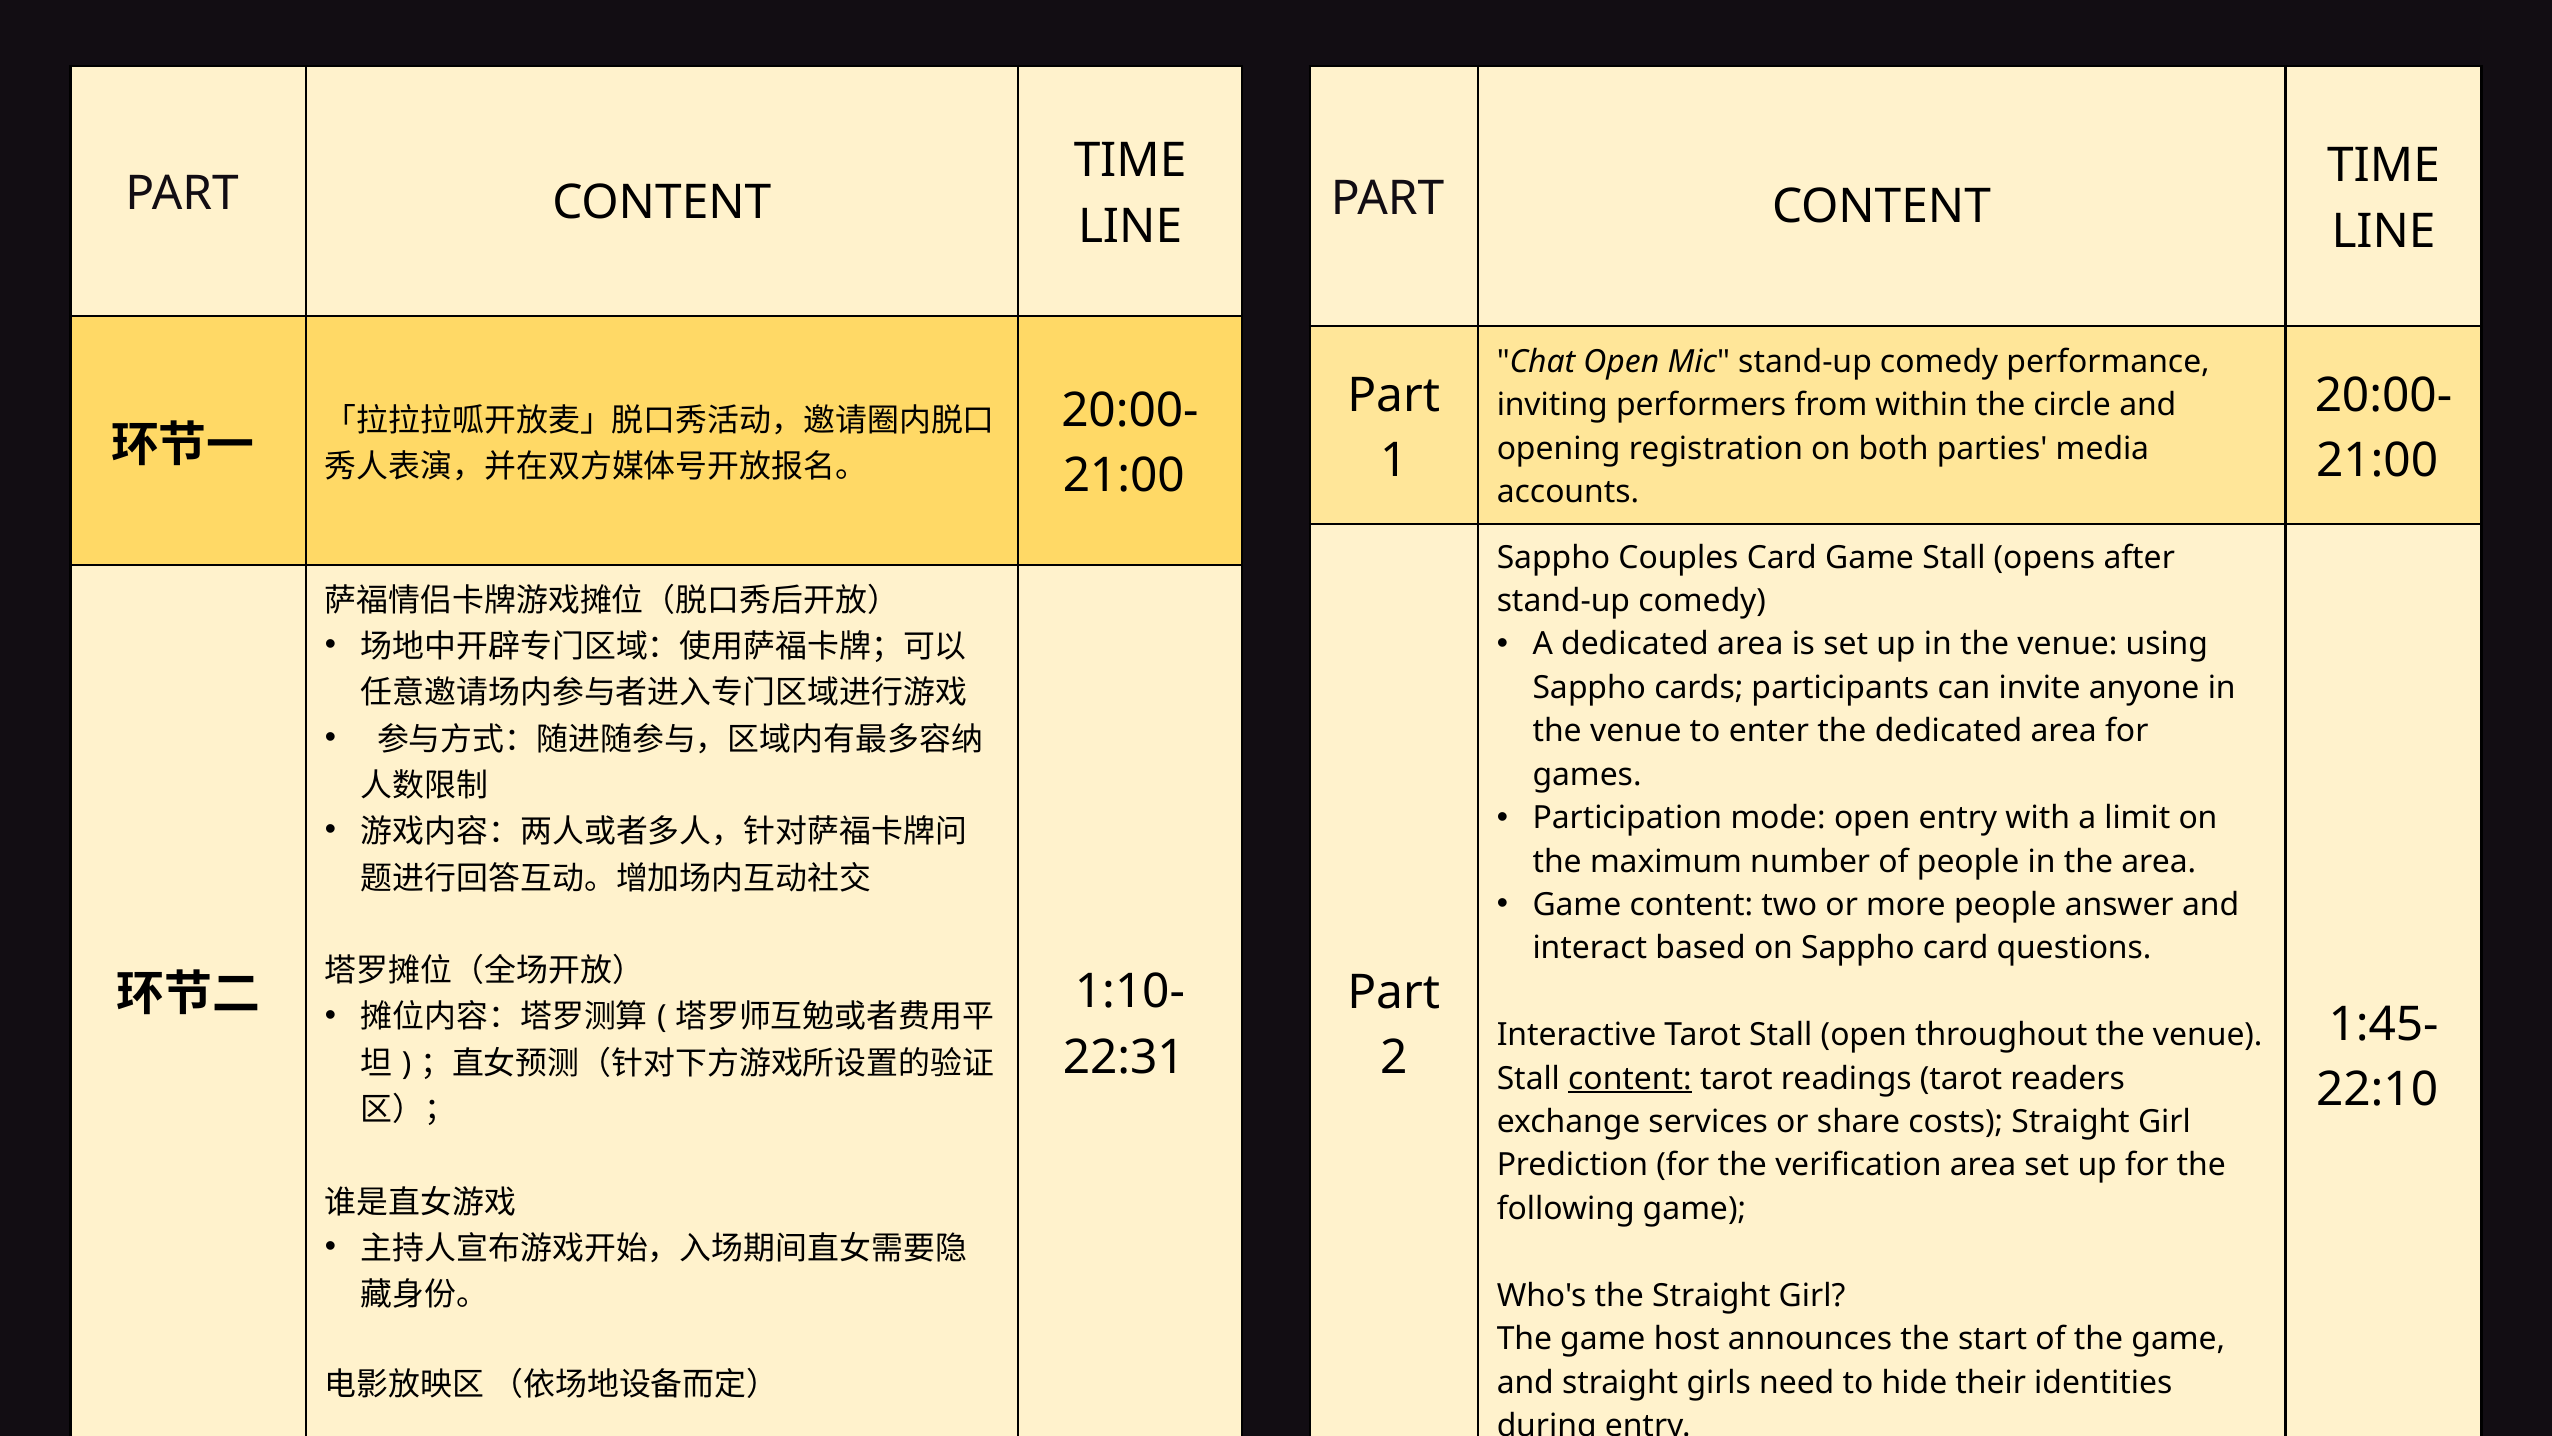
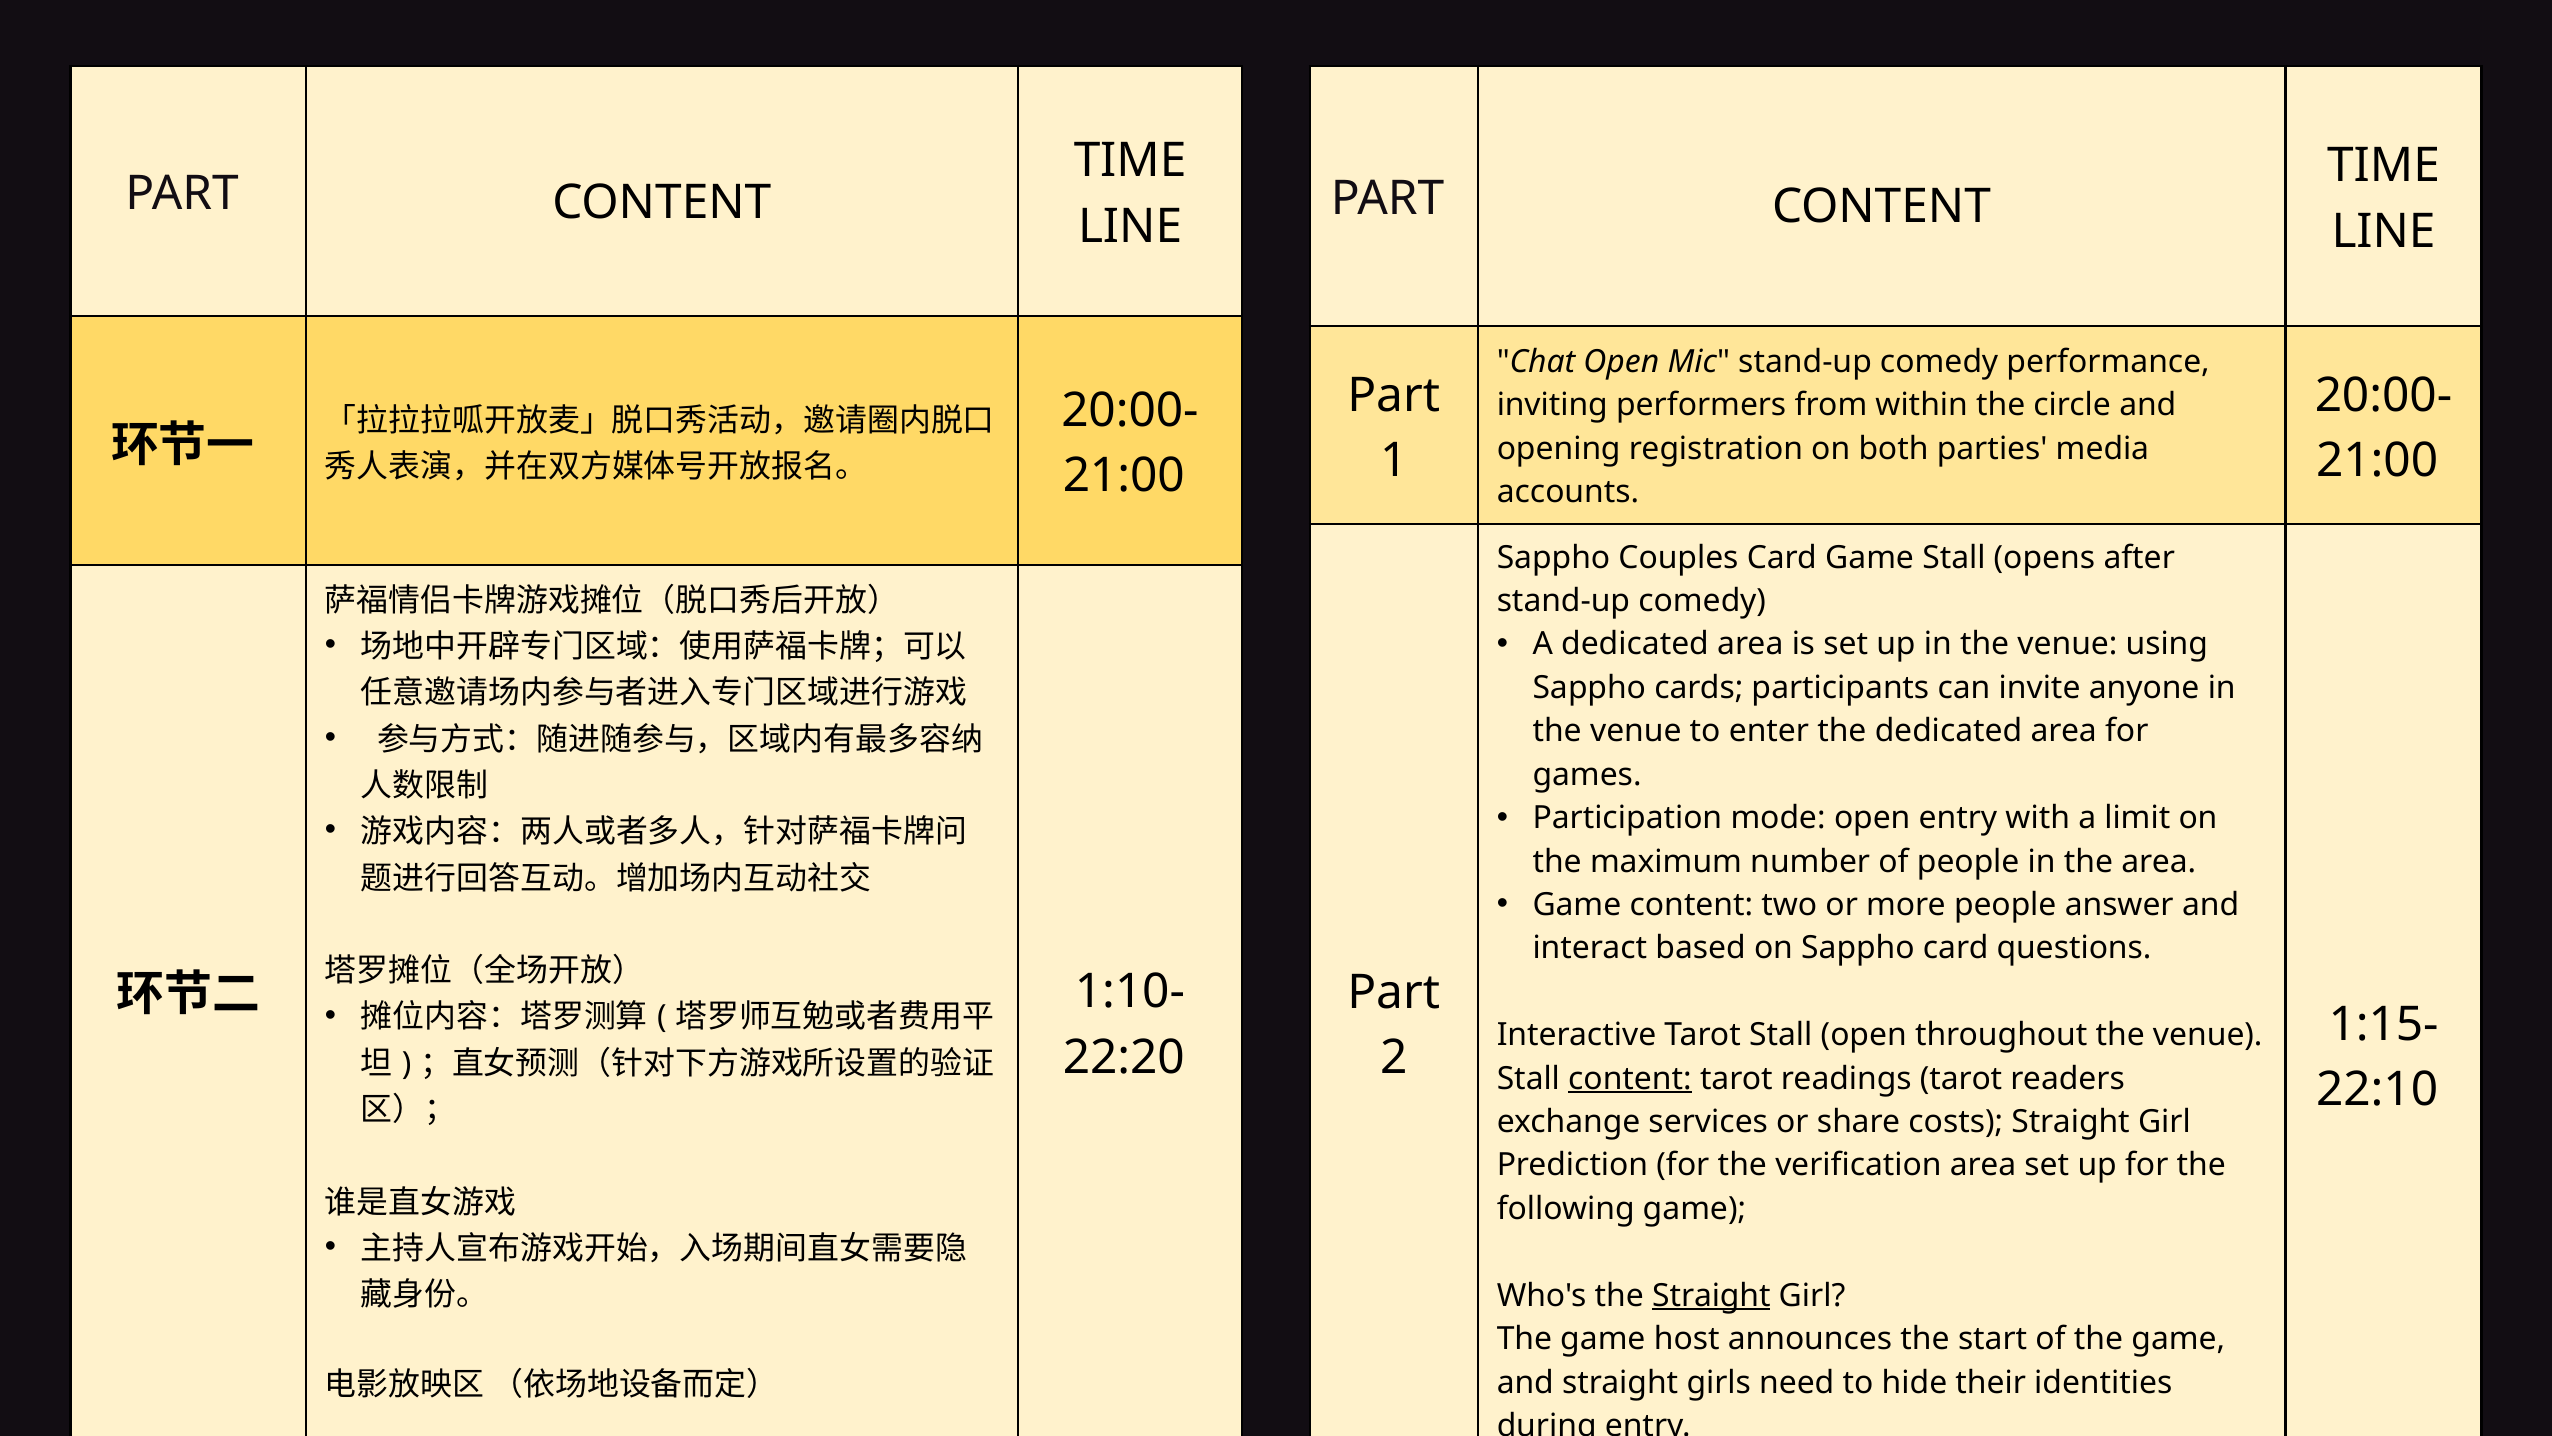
1:45-: 1:45- -> 1:15-
22:31: 22:31 -> 22:20
Straight at (1711, 1295) underline: none -> present
